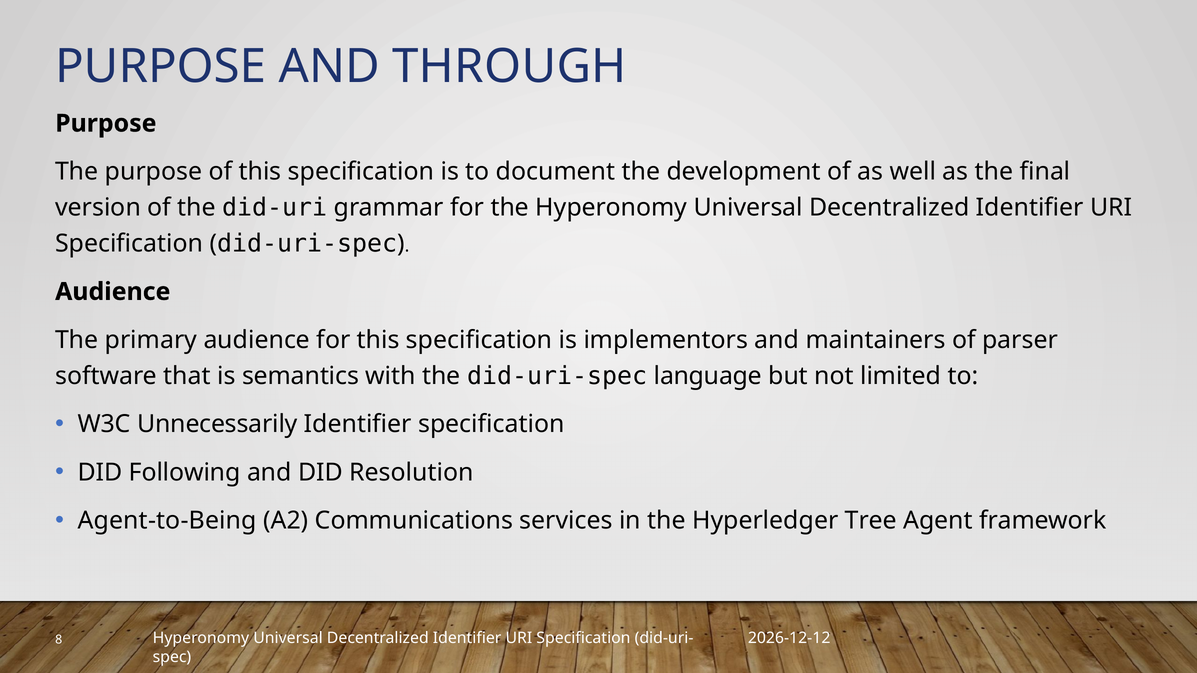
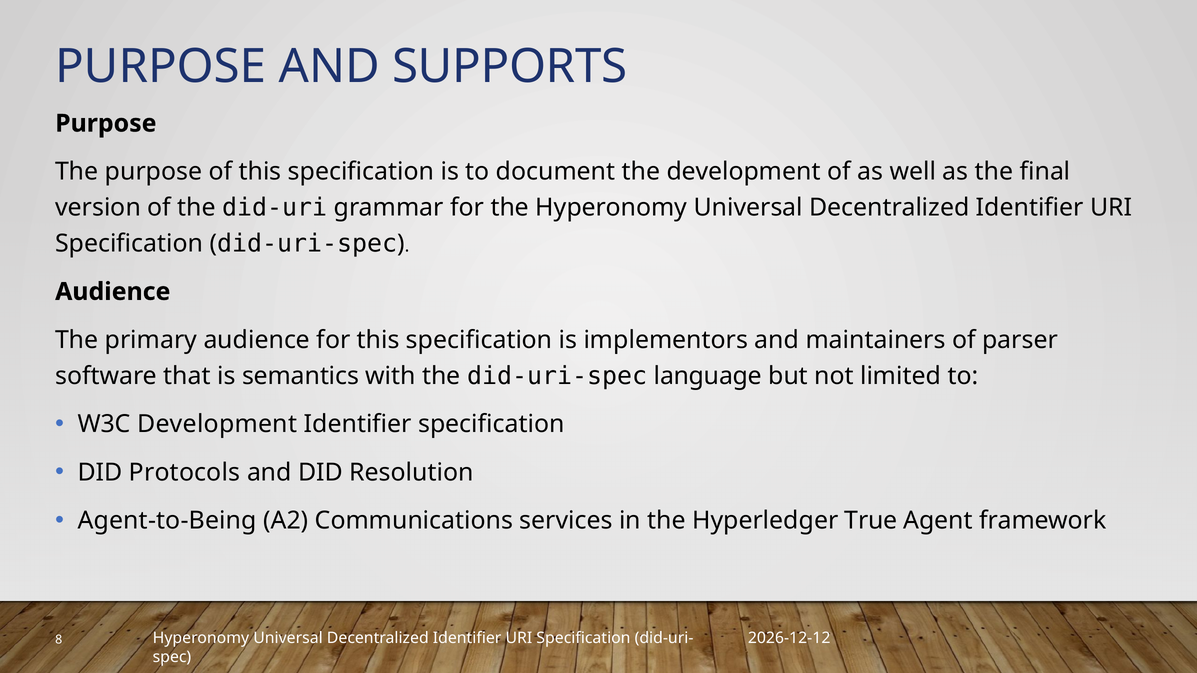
THROUGH: THROUGH -> SUPPORTS
W3C Unnecessarily: Unnecessarily -> Development
Following: Following -> Protocols
Tree: Tree -> True
